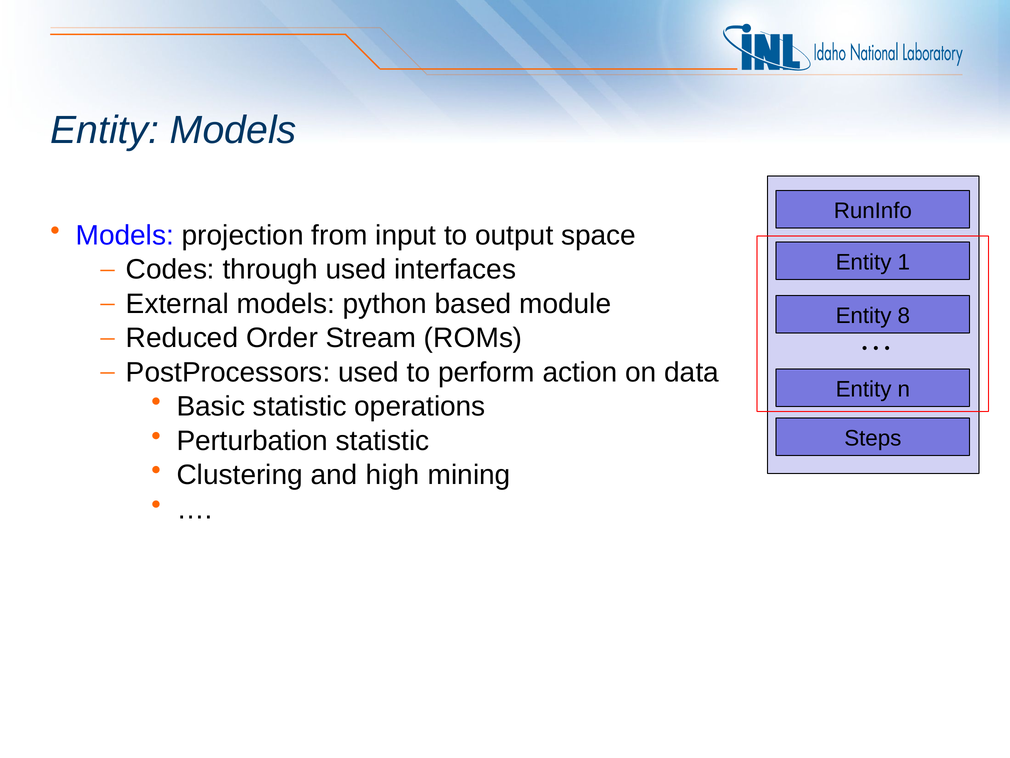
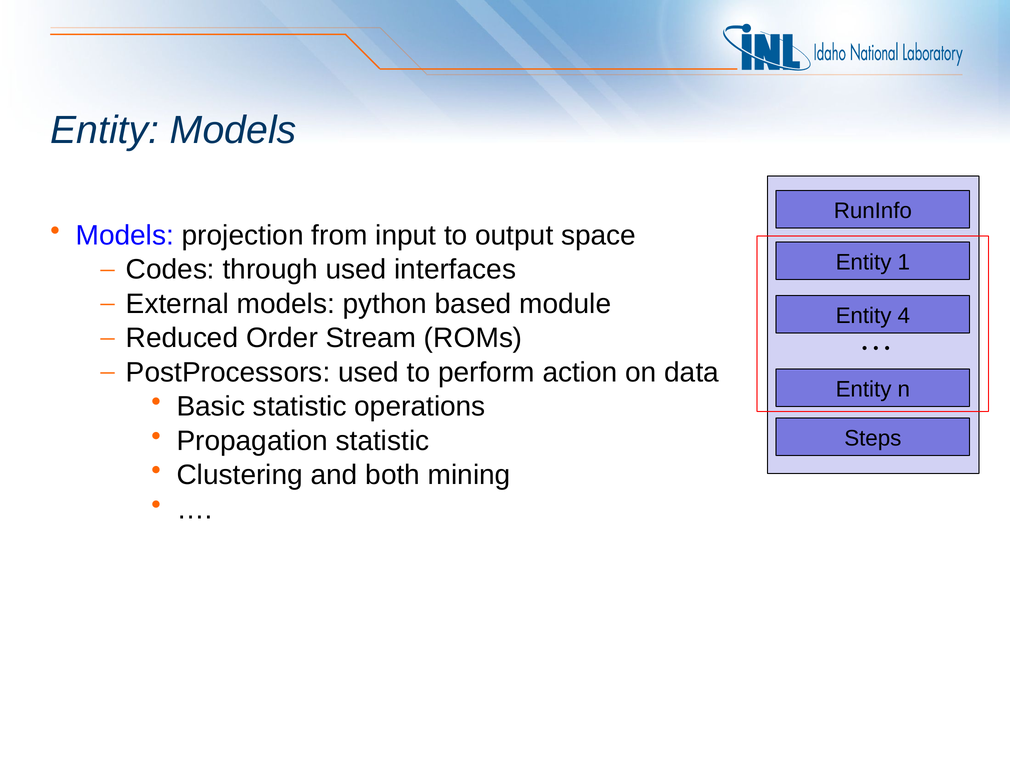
8: 8 -> 4
Perturbation: Perturbation -> Propagation
high: high -> both
